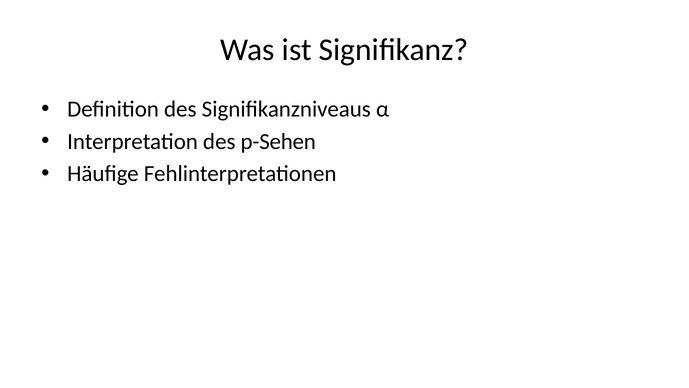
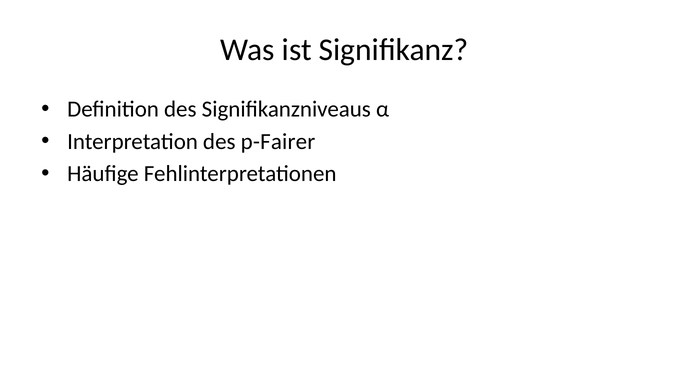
p-Sehen: p-Sehen -> p-Fairer
